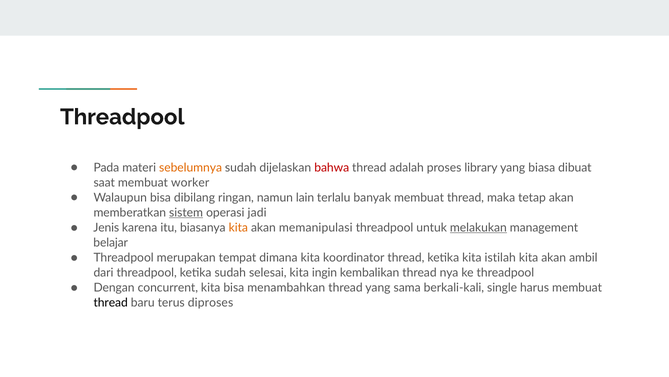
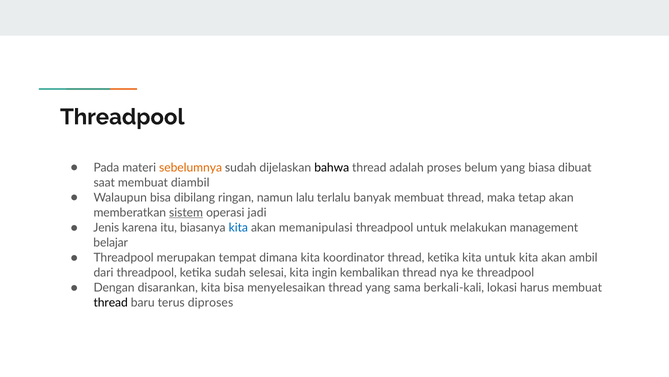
bahwa colour: red -> black
library: library -> belum
worker: worker -> diambil
lain: lain -> lalu
kita at (238, 227) colour: orange -> blue
melakukan underline: present -> none
kita istilah: istilah -> untuk
concurrent: concurrent -> disarankan
menambahkan: menambahkan -> menyelesaikan
single: single -> lokasi
